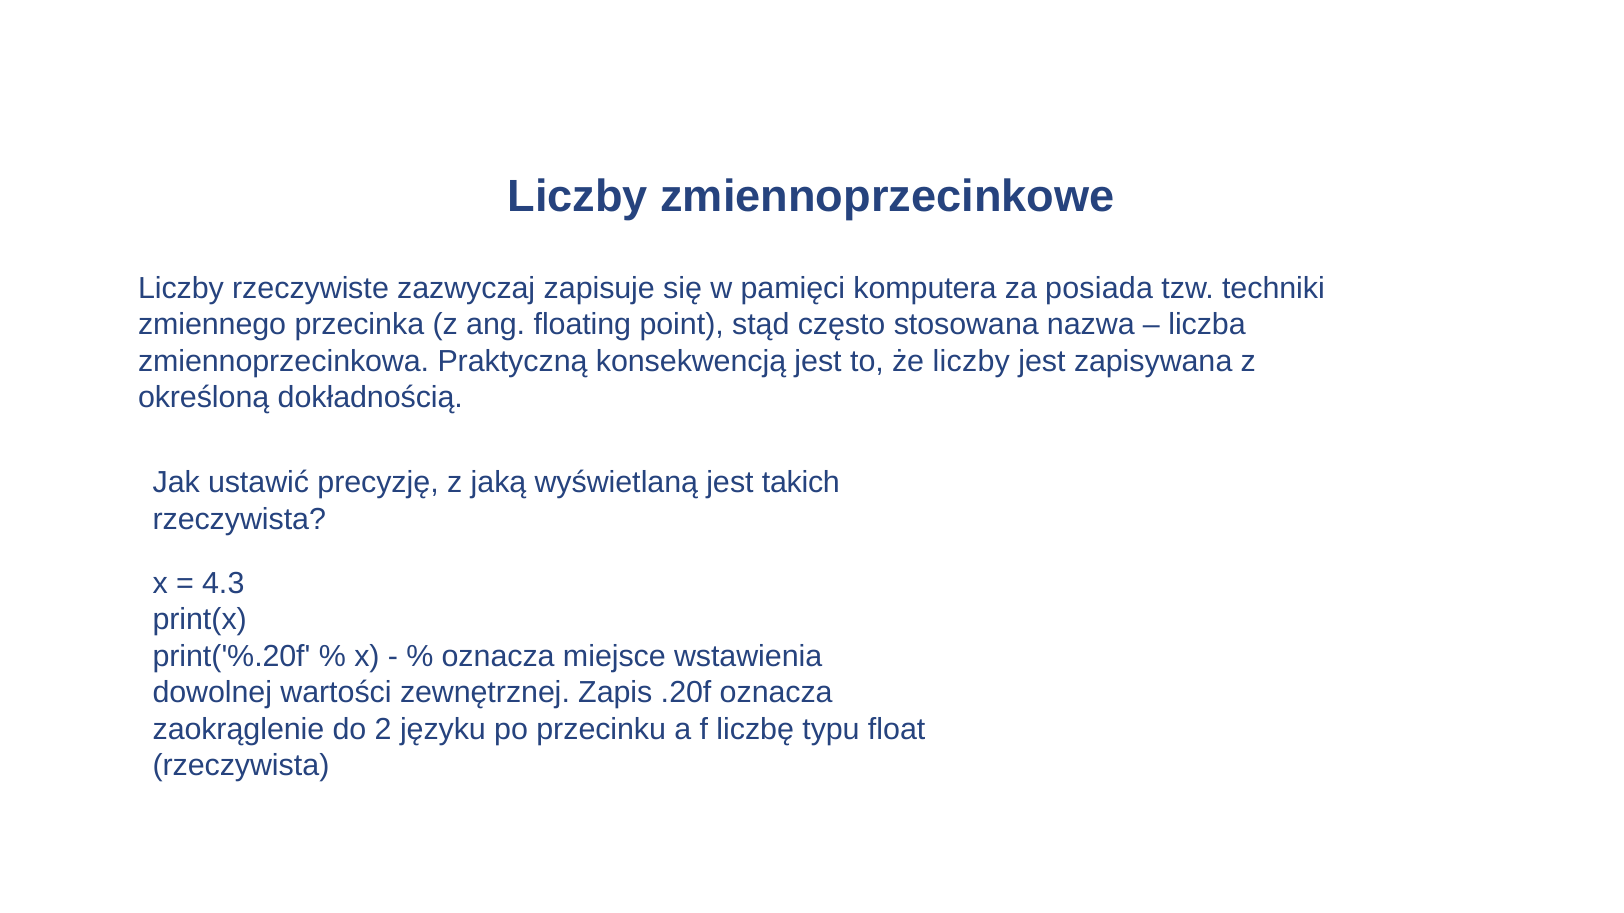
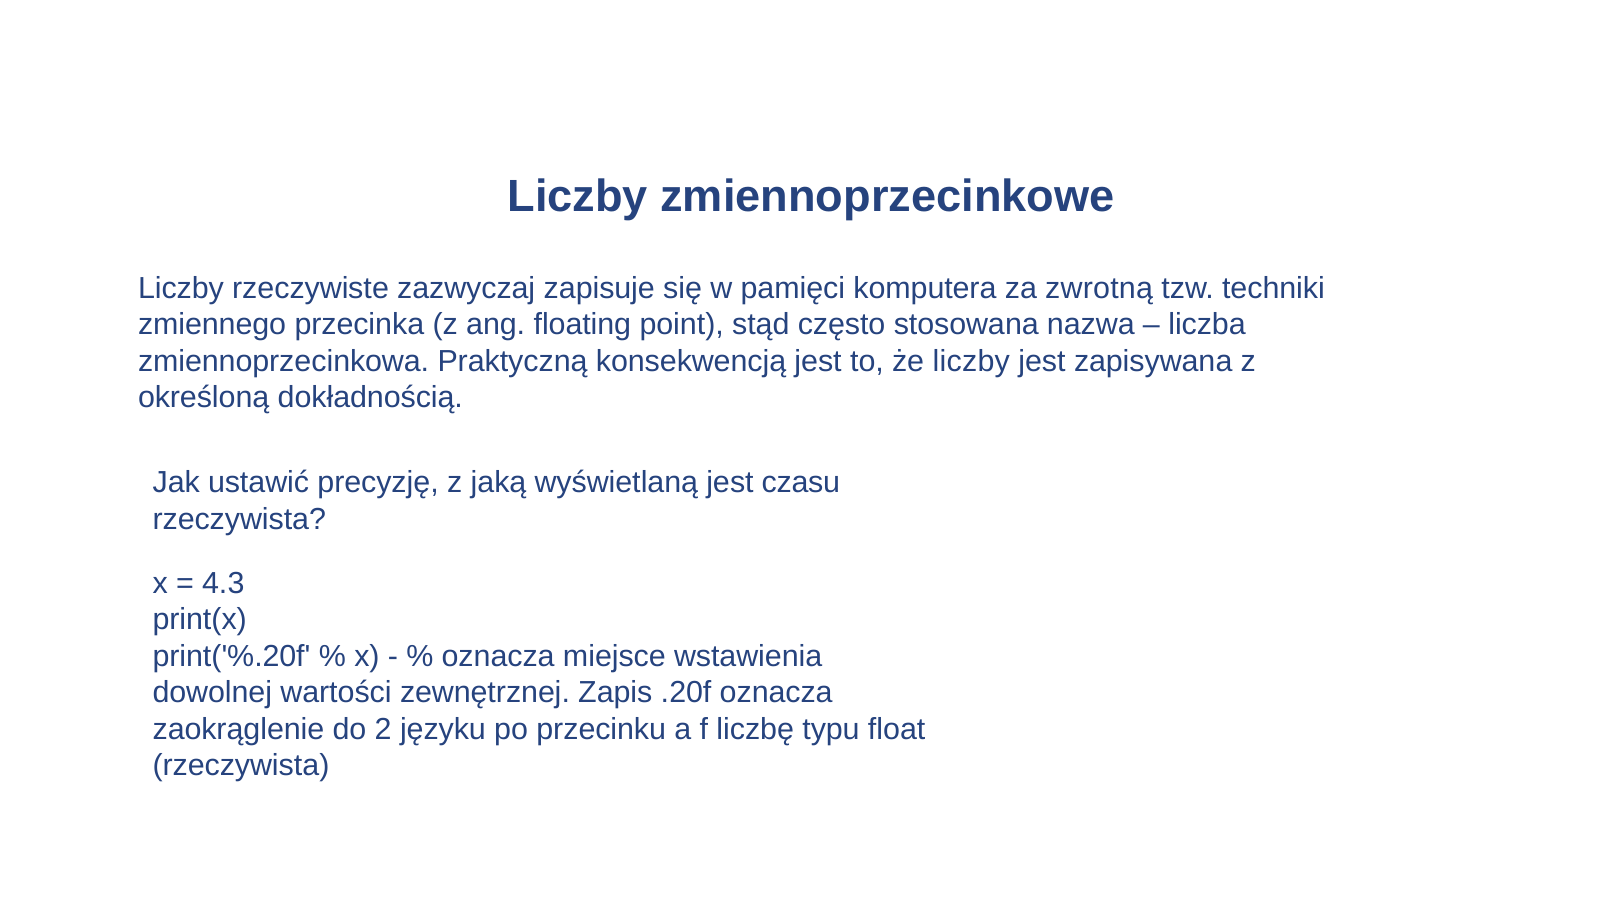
posiada: posiada -> zwrotną
takich: takich -> czasu
